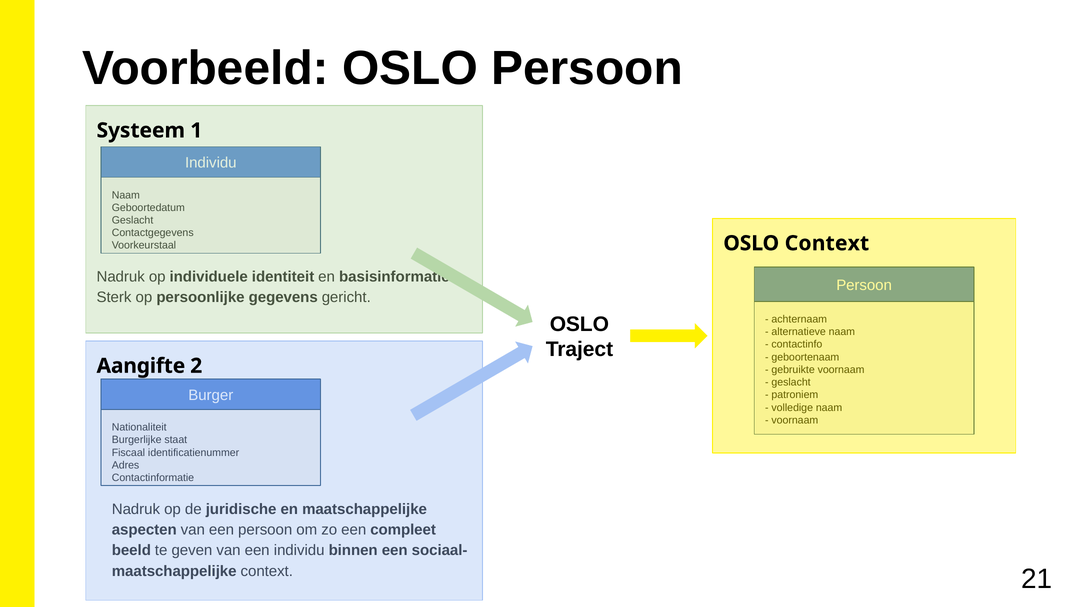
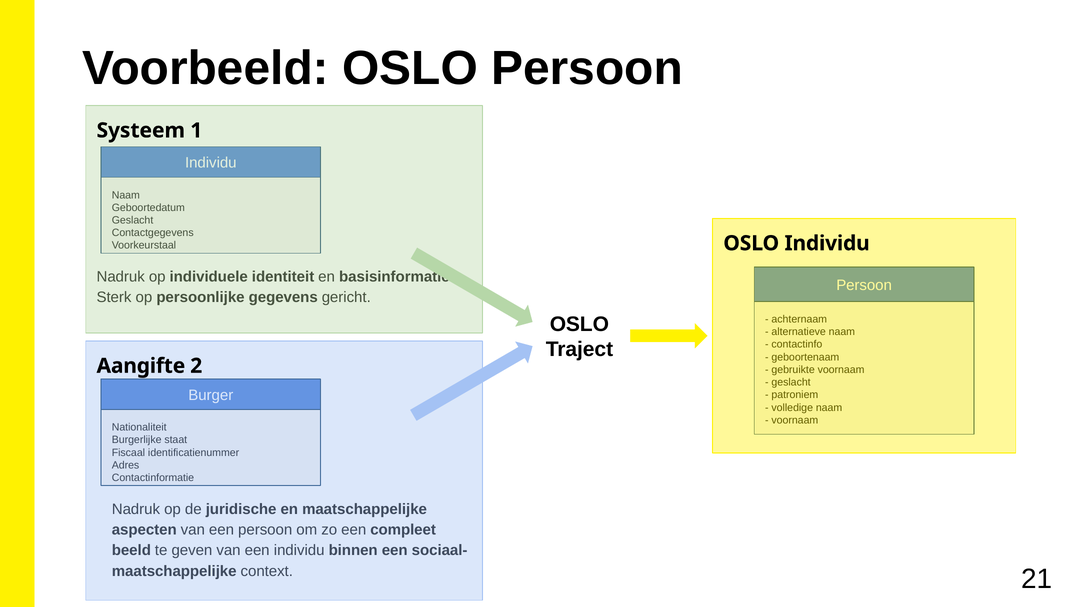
OSLO Context: Context -> Individu
